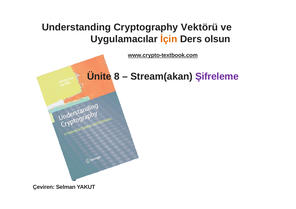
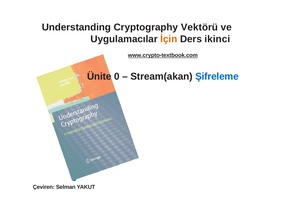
olsun: olsun -> ikinci
8: 8 -> 0
Şifreleme colour: purple -> blue
